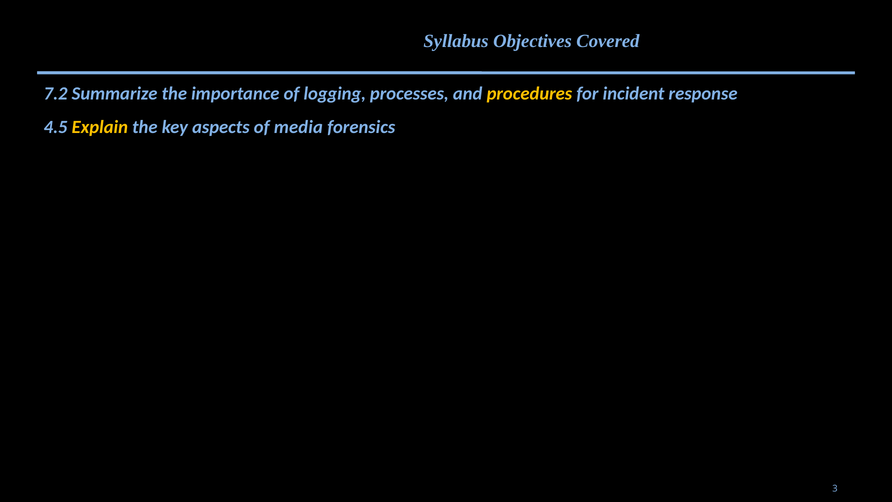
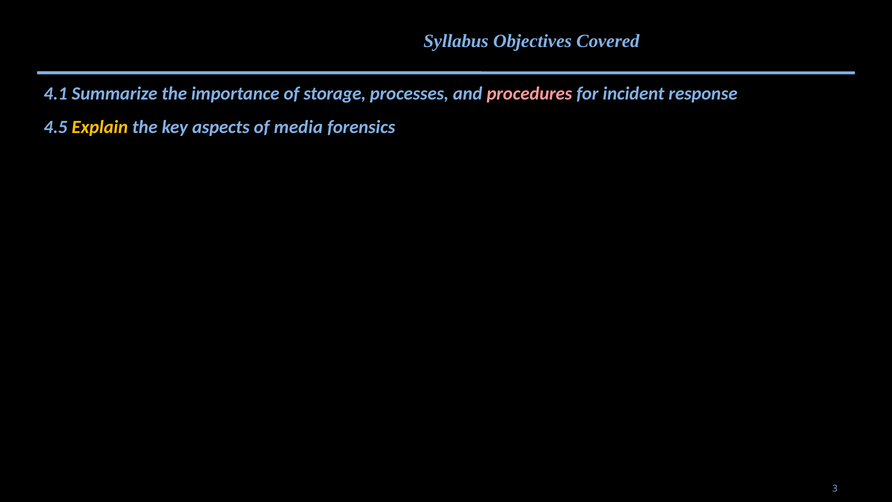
7.2: 7.2 -> 4.1
logging: logging -> storage
procedures colour: yellow -> pink
